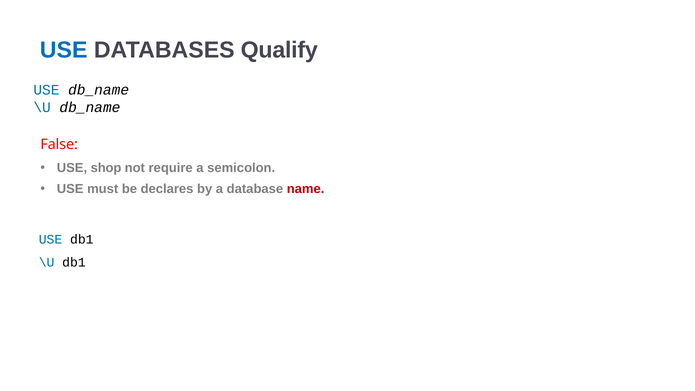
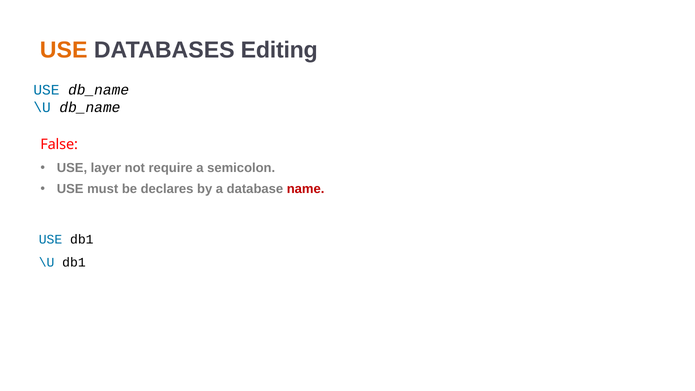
USE at (64, 50) colour: blue -> orange
Qualify: Qualify -> Editing
shop: shop -> layer
